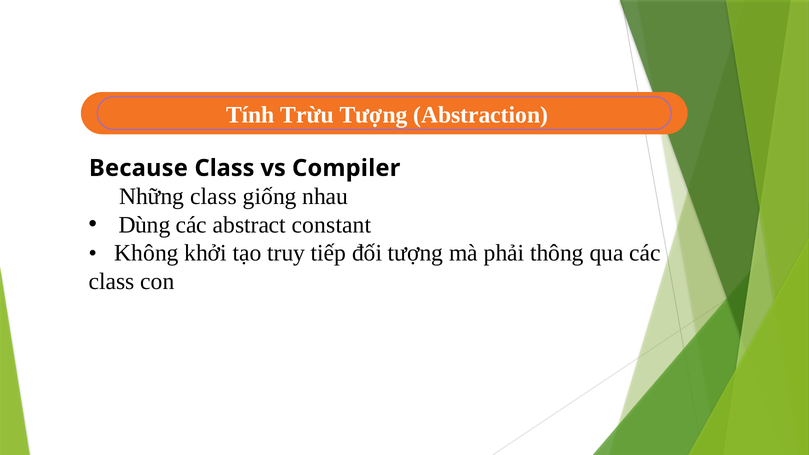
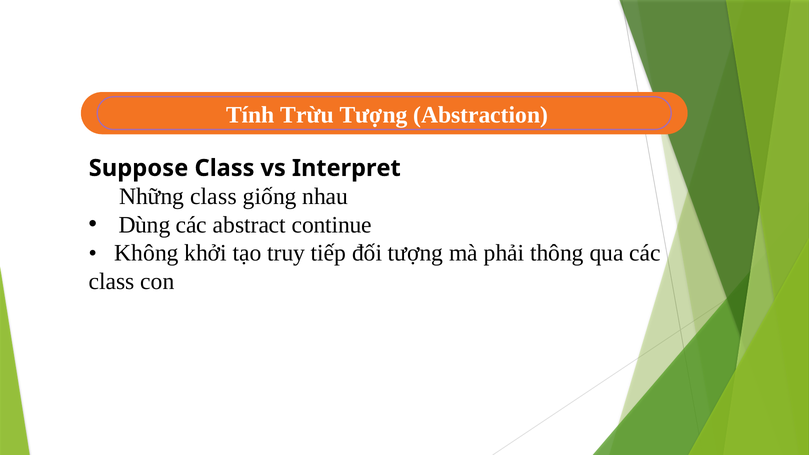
Because: Because -> Suppose
Compiler: Compiler -> Interpret
constant: constant -> continue
